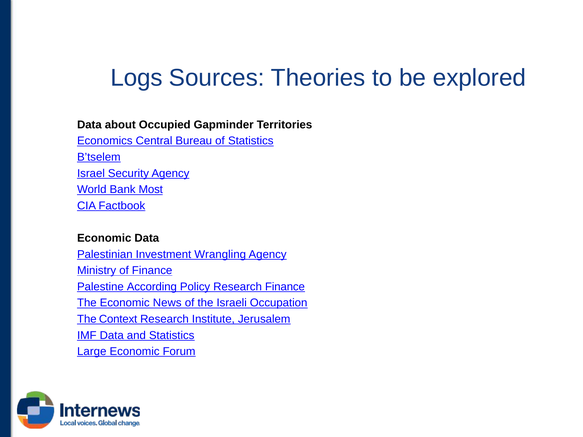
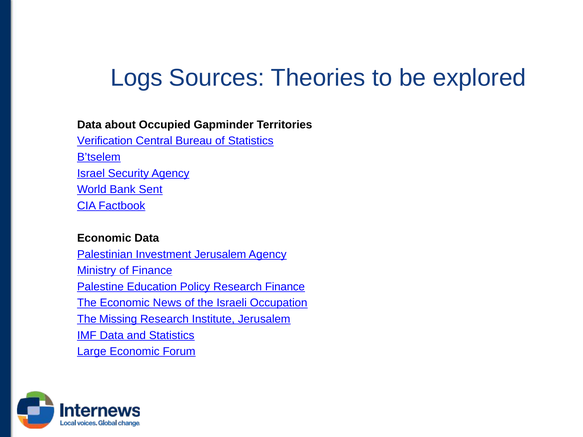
Economics: Economics -> Verification
Most: Most -> Sent
Investment Wrangling: Wrangling -> Jerusalem
According: According -> Education
Context: Context -> Missing
